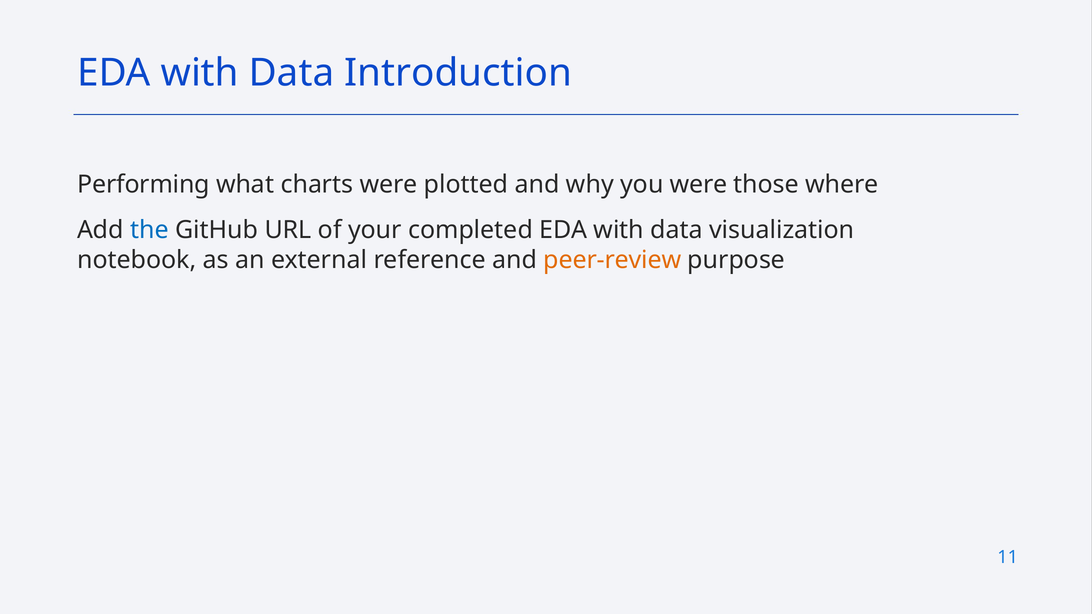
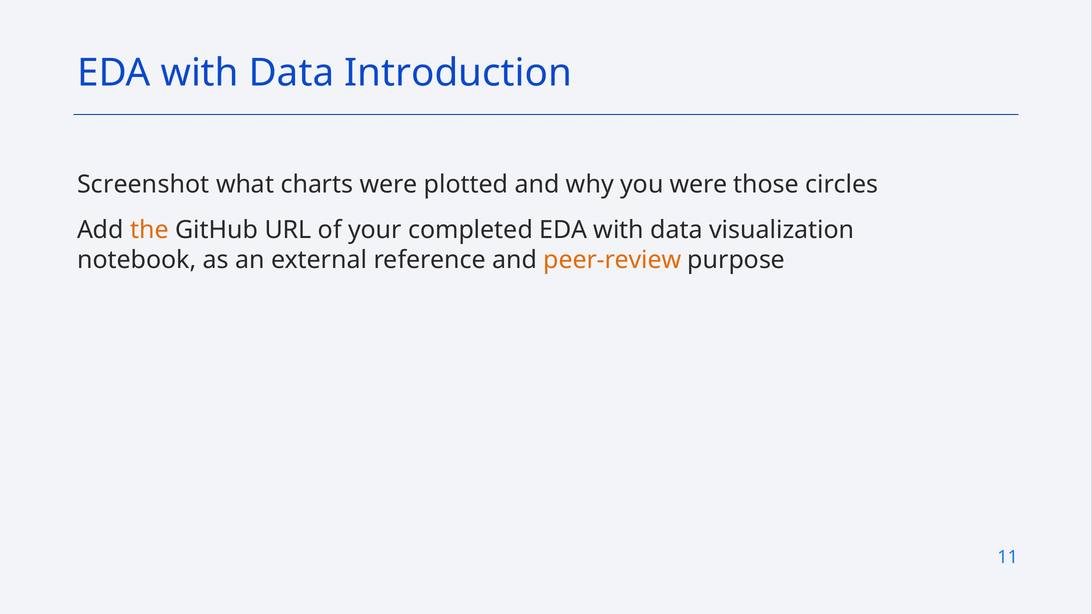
Performing: Performing -> Screenshot
where: where -> circles
the colour: blue -> orange
